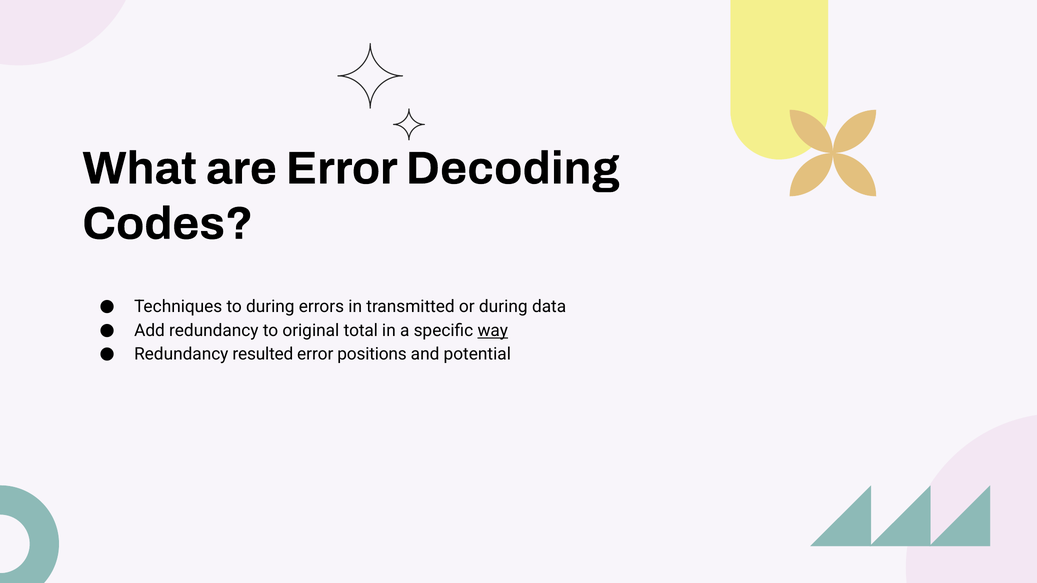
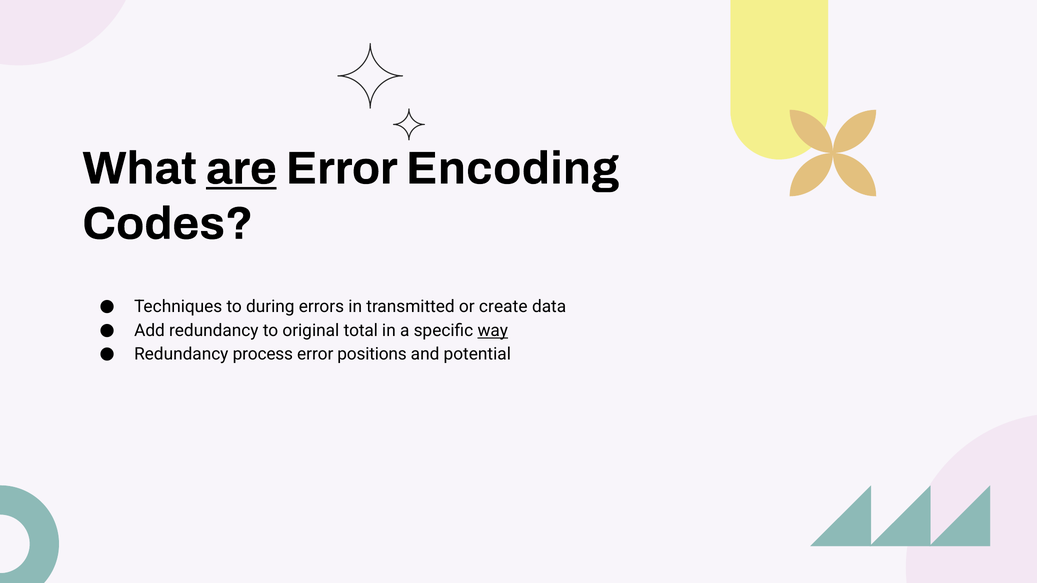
are underline: none -> present
Decoding: Decoding -> Encoding
or during: during -> create
resulted: resulted -> process
